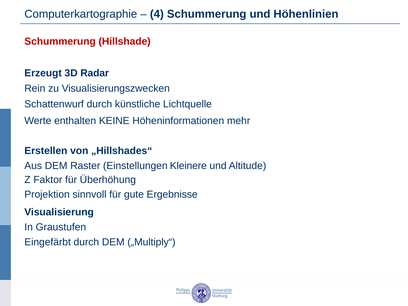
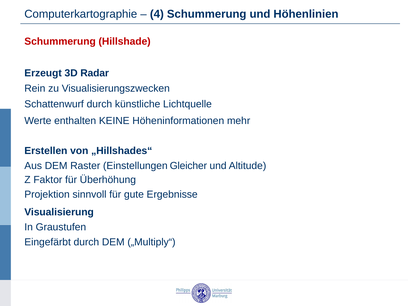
Kleinere: Kleinere -> Gleicher
